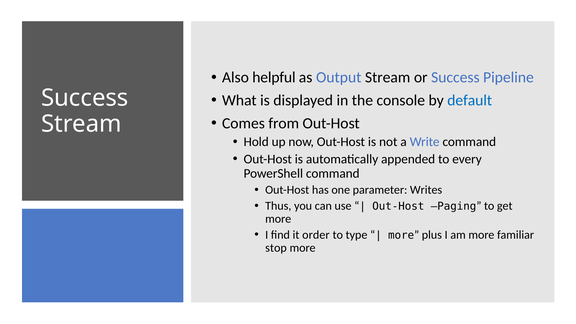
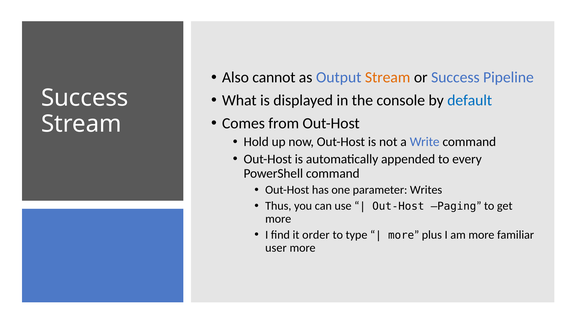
helpful: helpful -> cannot
Stream at (388, 78) colour: black -> orange
stop: stop -> user
